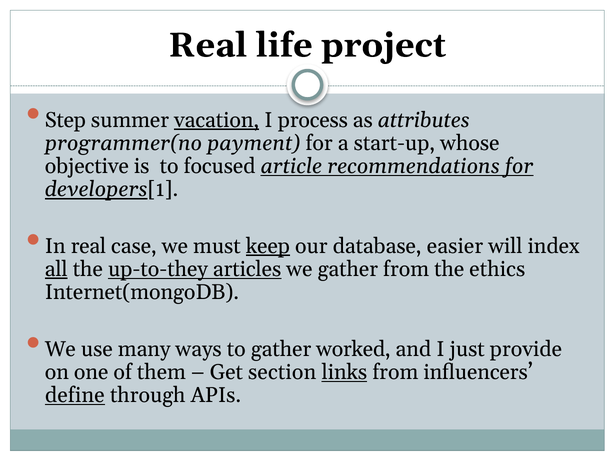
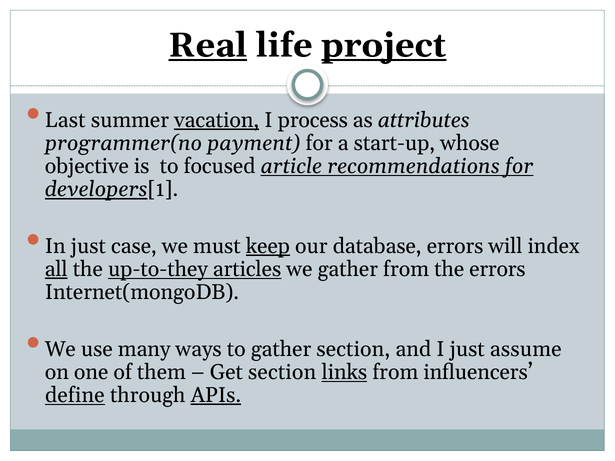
Real at (208, 45) underline: none -> present
project underline: none -> present
Step: Step -> Last
In real: real -> just
database easier: easier -> errors
the ethics: ethics -> errors
gather worked: worked -> section
provide: provide -> assume
APIs underline: none -> present
